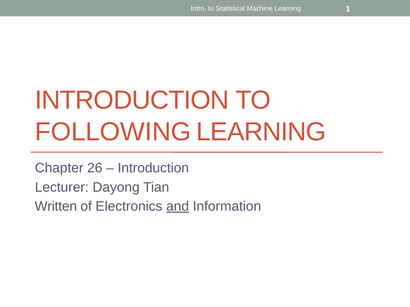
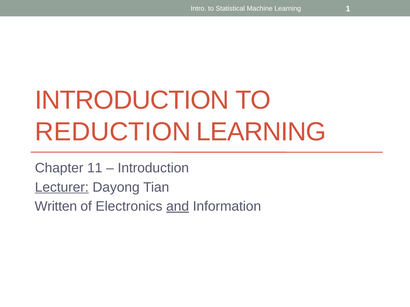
FOLLOWING: FOLLOWING -> REDUCTION
26: 26 -> 11
Lecturer underline: none -> present
